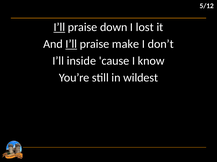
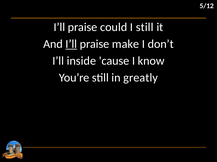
I’ll at (59, 27) underline: present -> none
down: down -> could
I lost: lost -> still
wildest: wildest -> greatly
